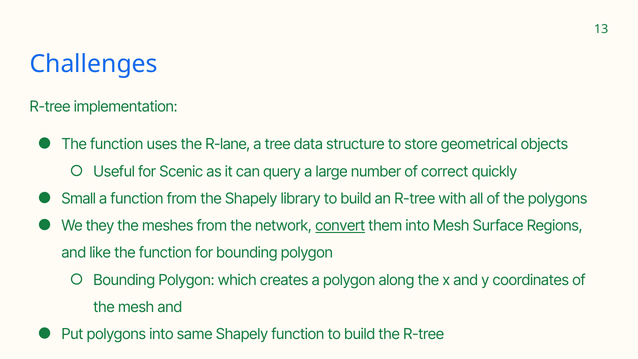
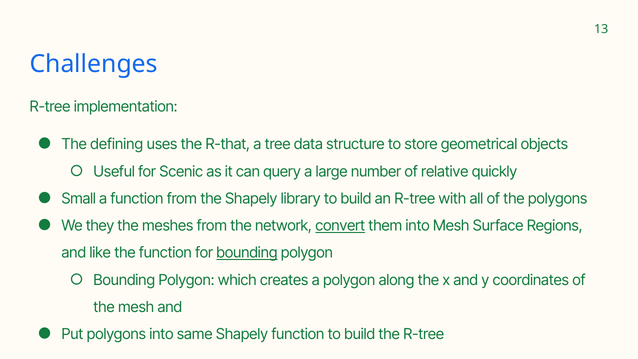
function at (117, 144): function -> defining
R-lane: R-lane -> R-that
correct: correct -> relative
bounding at (247, 253) underline: none -> present
